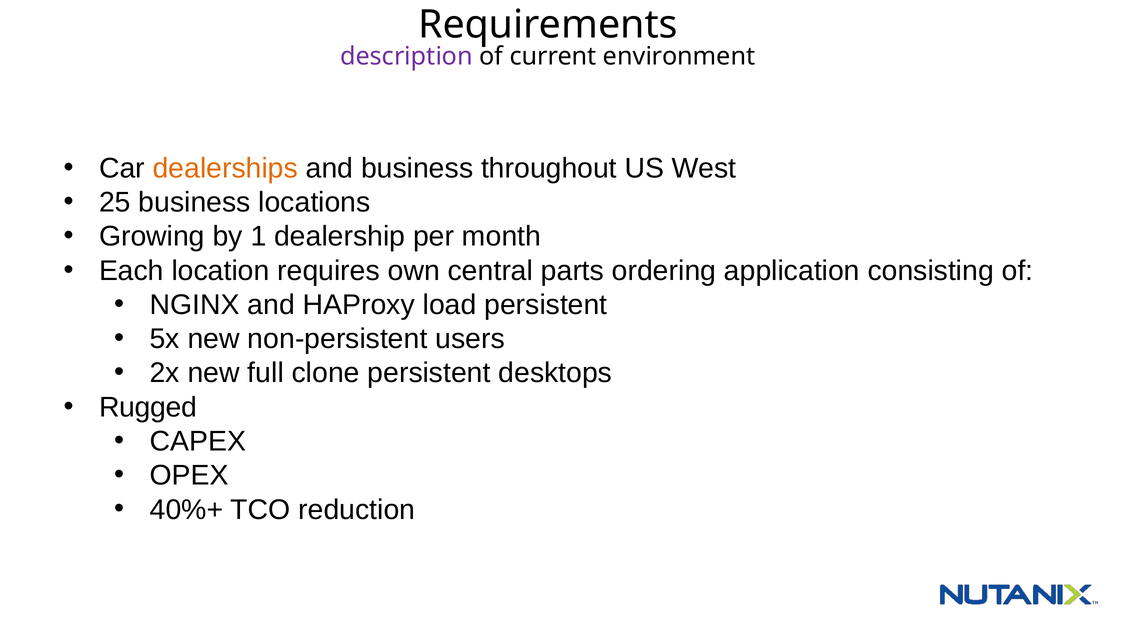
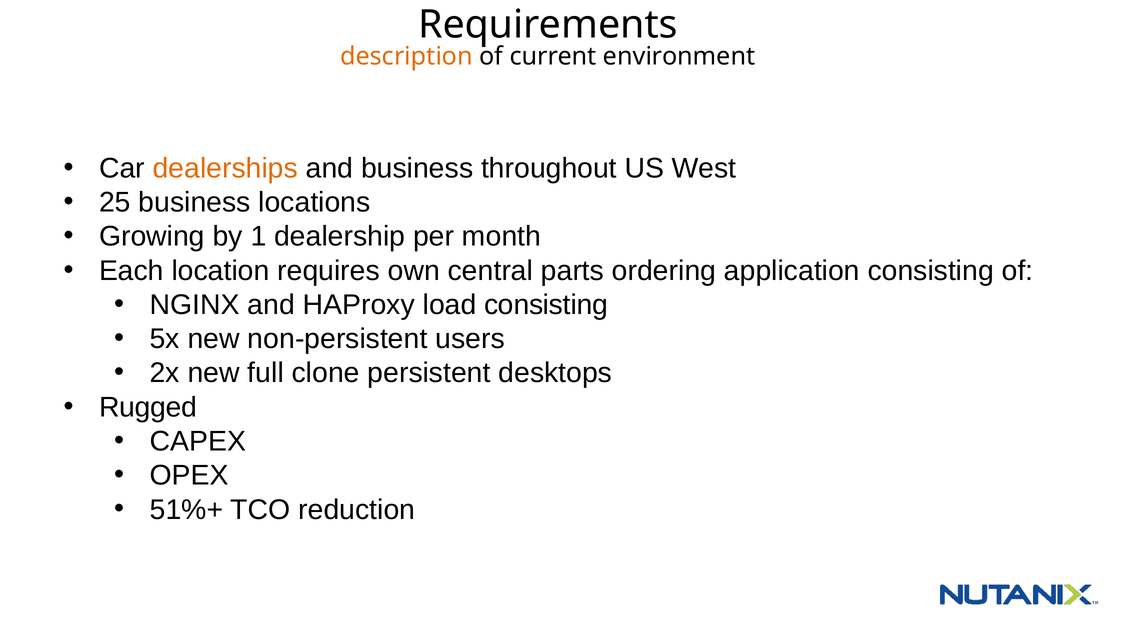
description colour: purple -> orange
load persistent: persistent -> consisting
40%+: 40%+ -> 51%+
